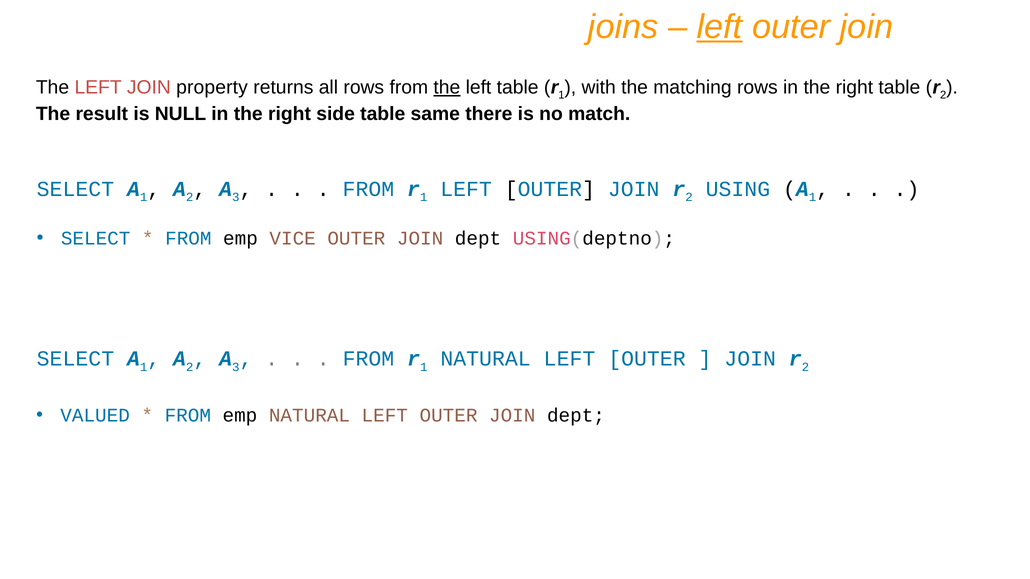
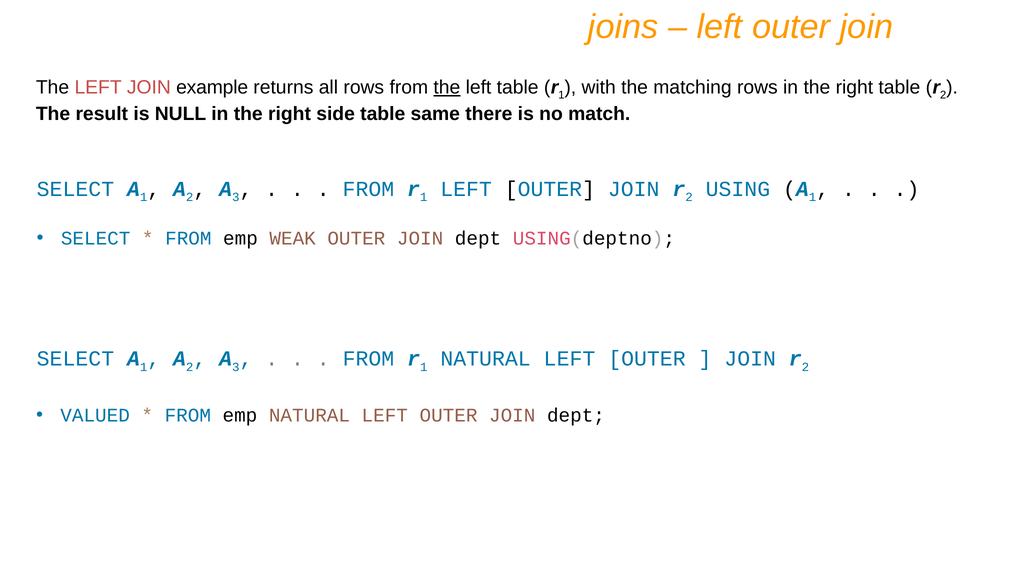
left at (720, 27) underline: present -> none
property: property -> example
VICE: VICE -> WEAK
